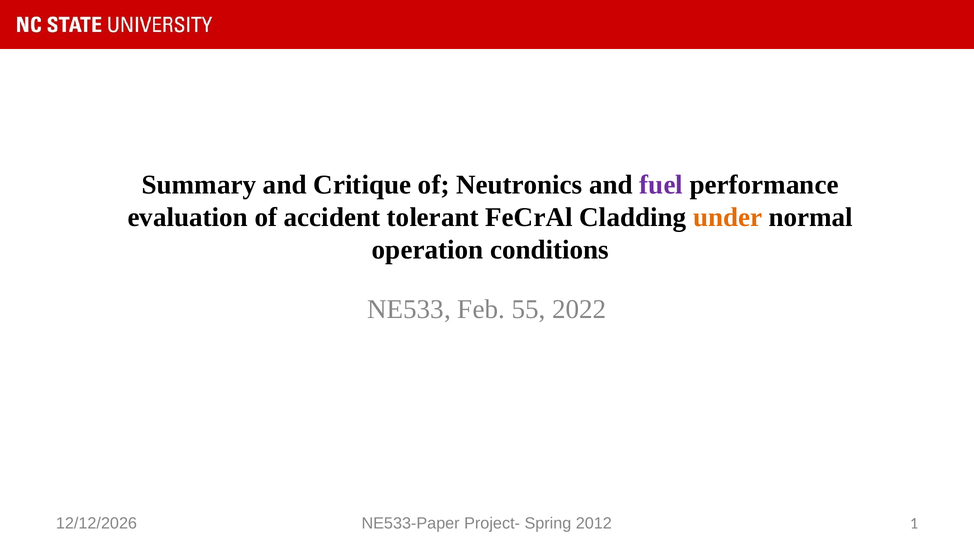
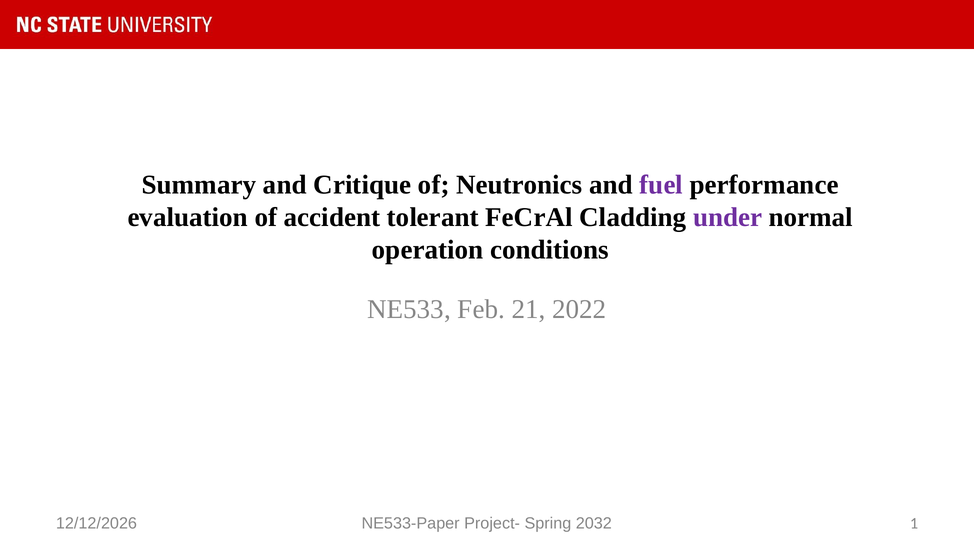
under colour: orange -> purple
55: 55 -> 21
2012: 2012 -> 2032
